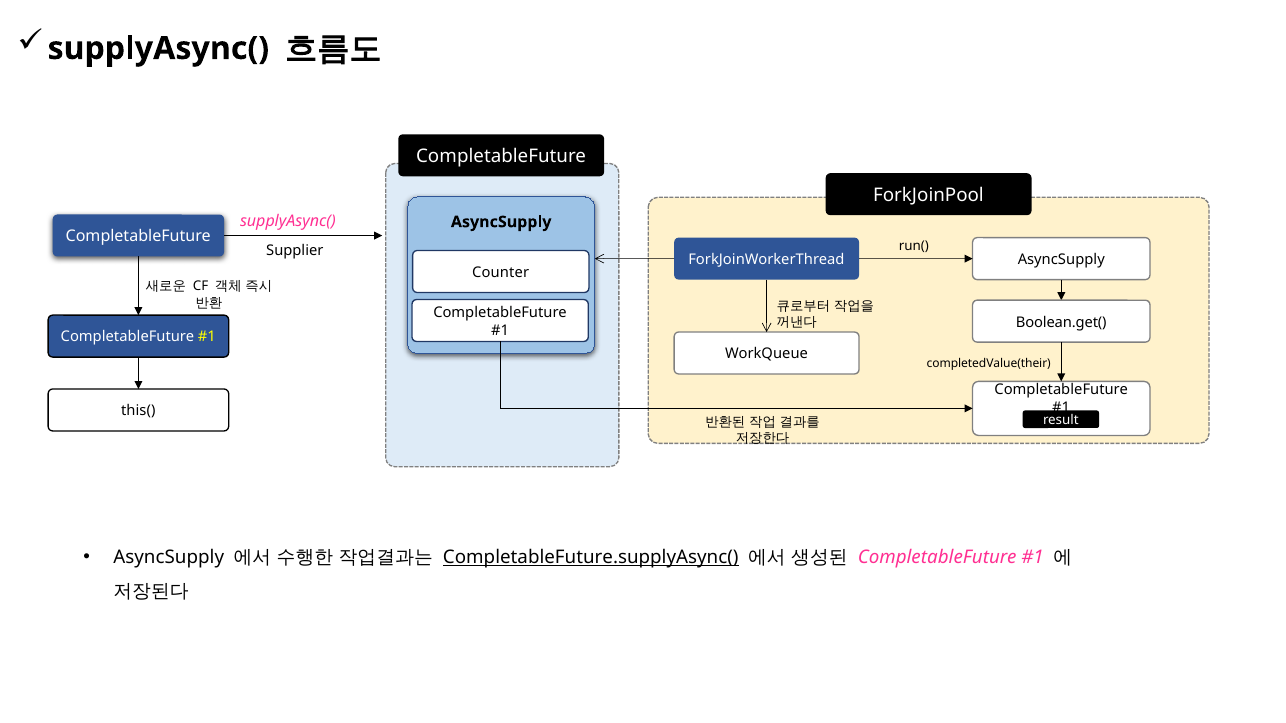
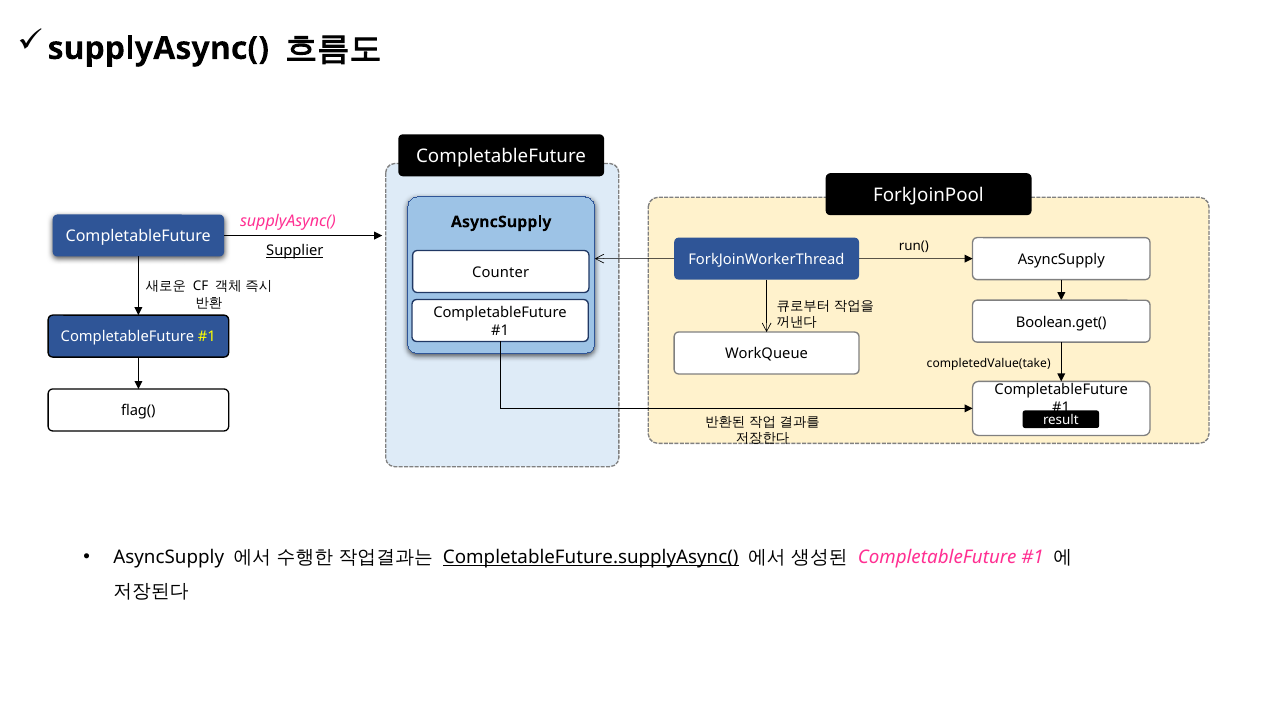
Supplier underline: none -> present
completedValue(their: completedValue(their -> completedValue(take
this(: this( -> flag(
